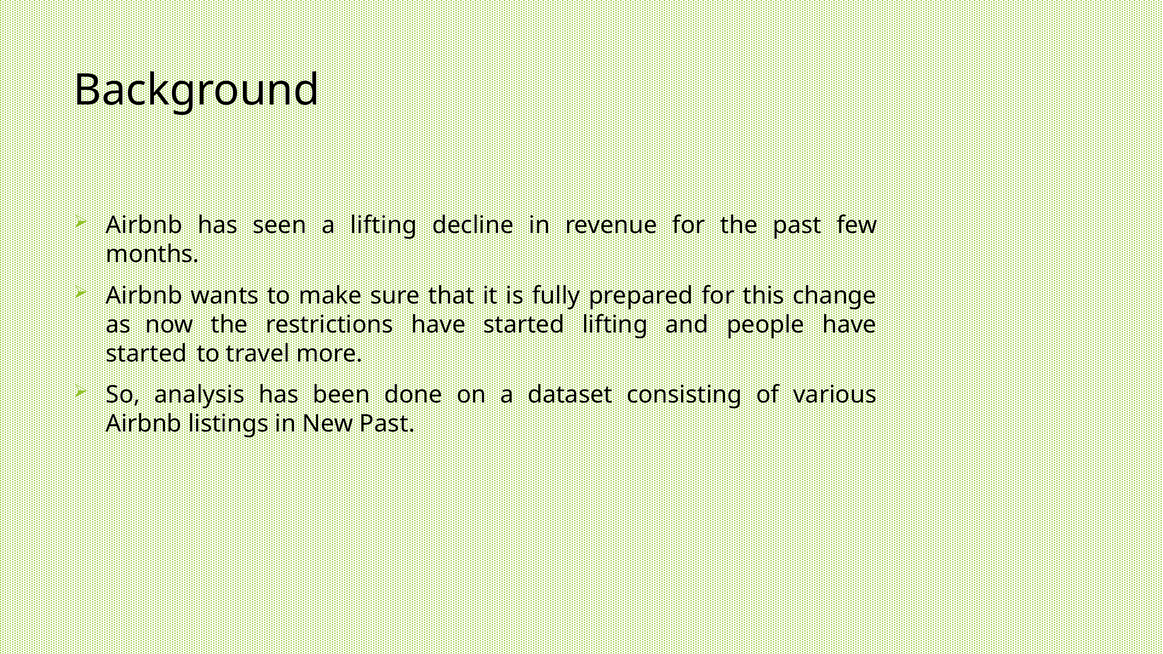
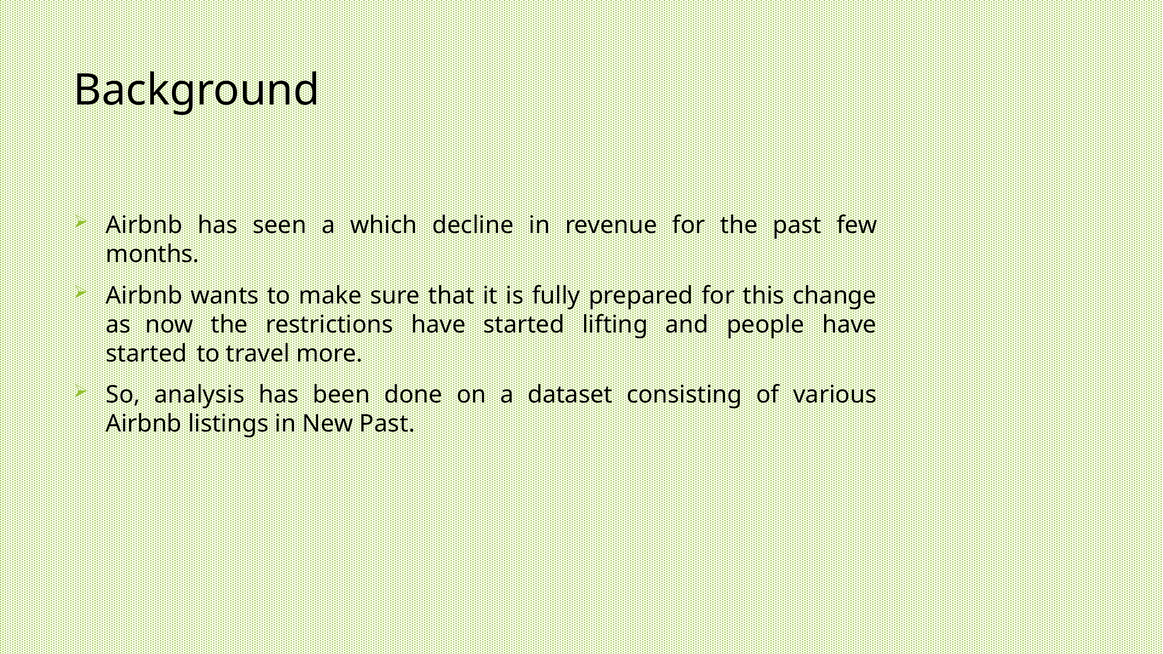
a lifting: lifting -> which
